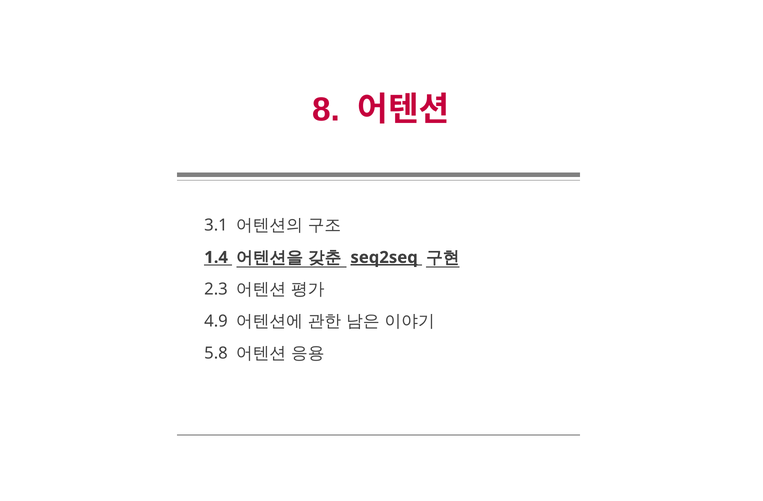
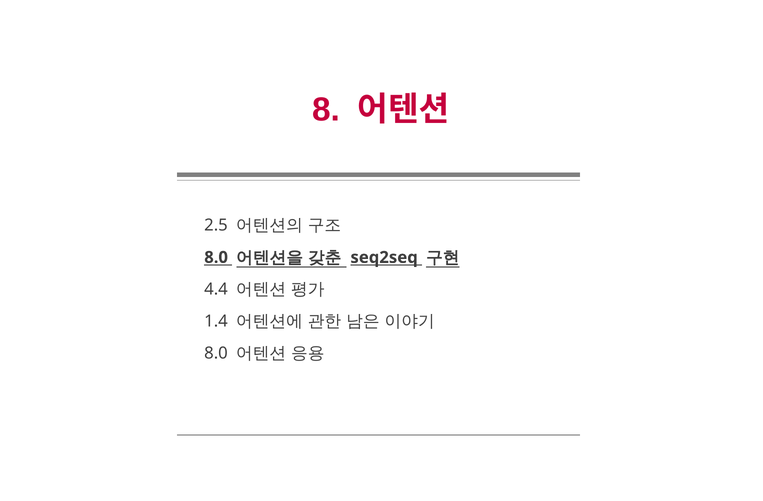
3.1: 3.1 -> 2.5
1.4 at (216, 257): 1.4 -> 8.0
seq2seq underline: present -> none
2.3: 2.3 -> 4.4
4.9: 4.9 -> 1.4
5.8 at (216, 353): 5.8 -> 8.0
